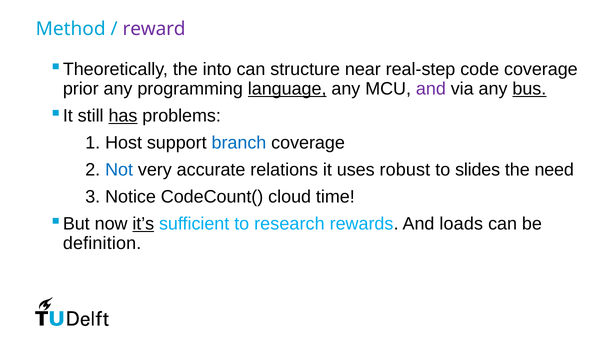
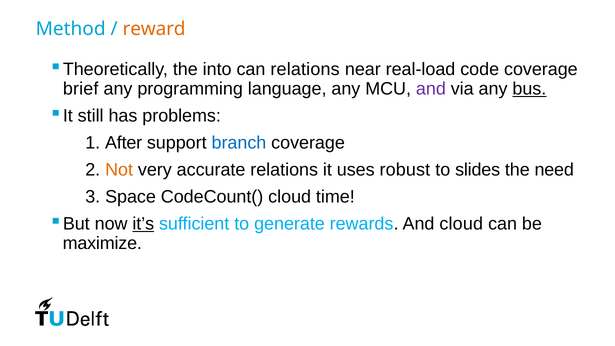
reward colour: purple -> orange
can structure: structure -> relations
real-step: real-step -> real-load
prior: prior -> brief
language underline: present -> none
has underline: present -> none
Host: Host -> After
Not colour: blue -> orange
Notice: Notice -> Space
research: research -> generate
And loads: loads -> cloud
definition: definition -> maximize
